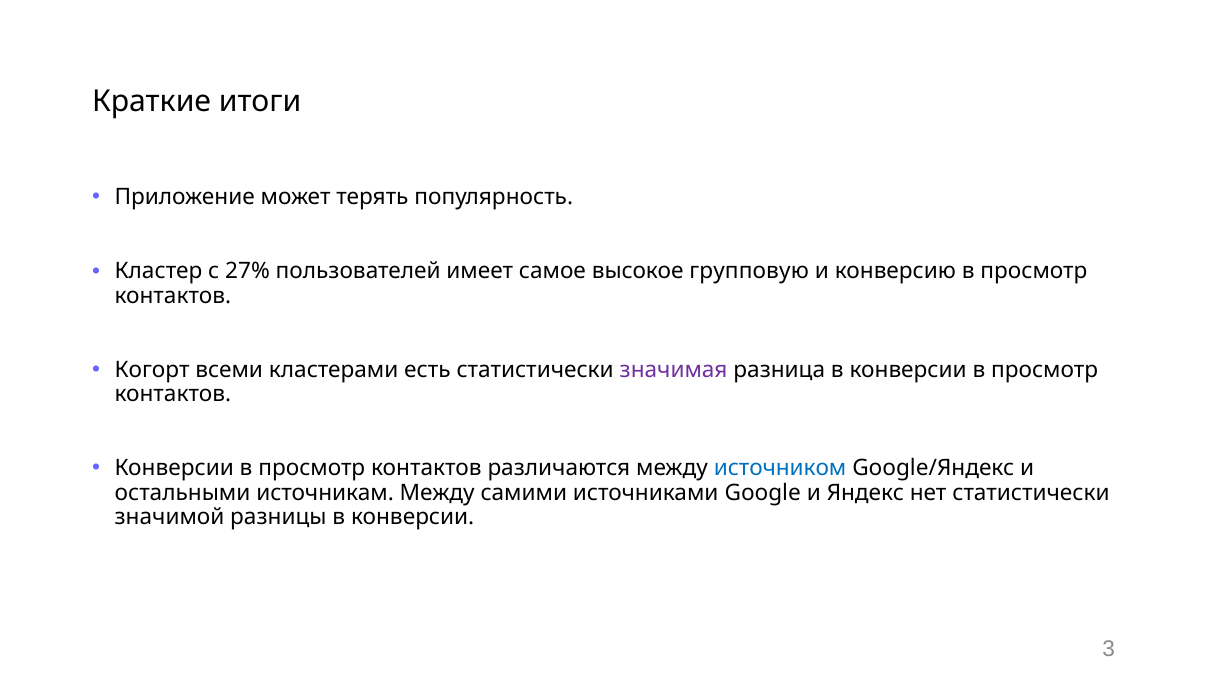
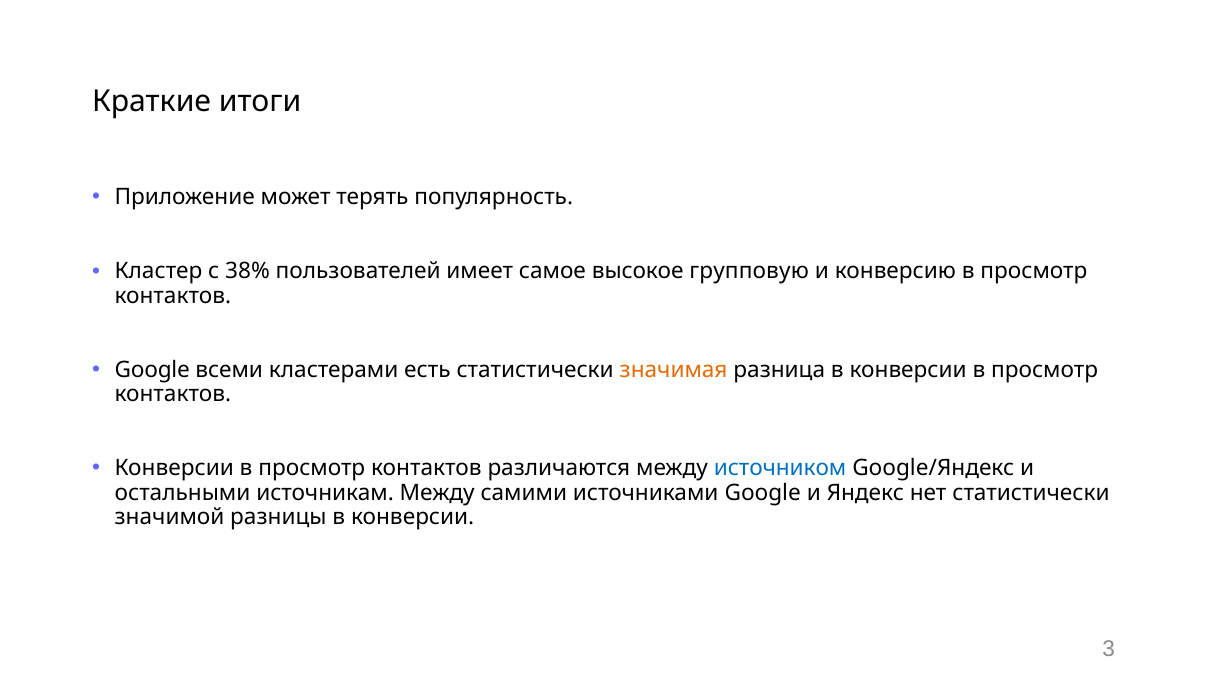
27%: 27% -> 38%
Когорт at (152, 370): Когорт -> Google
значимая colour: purple -> orange
